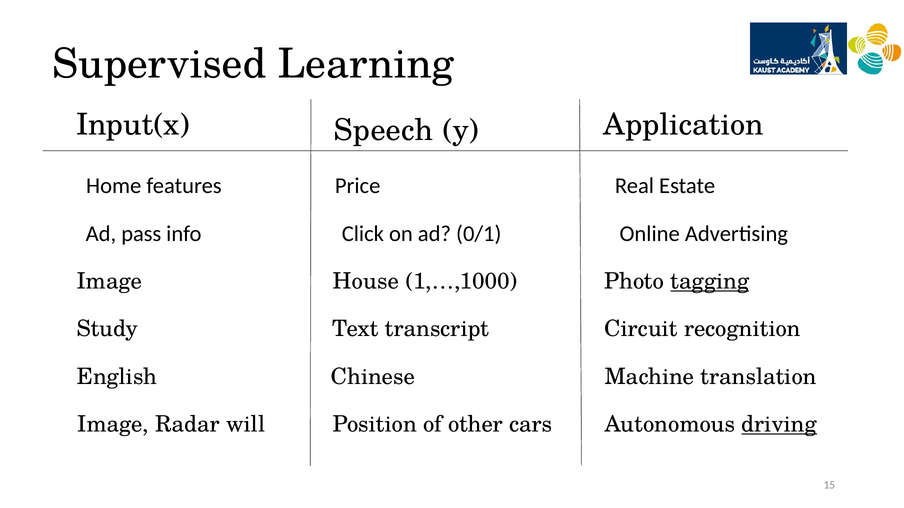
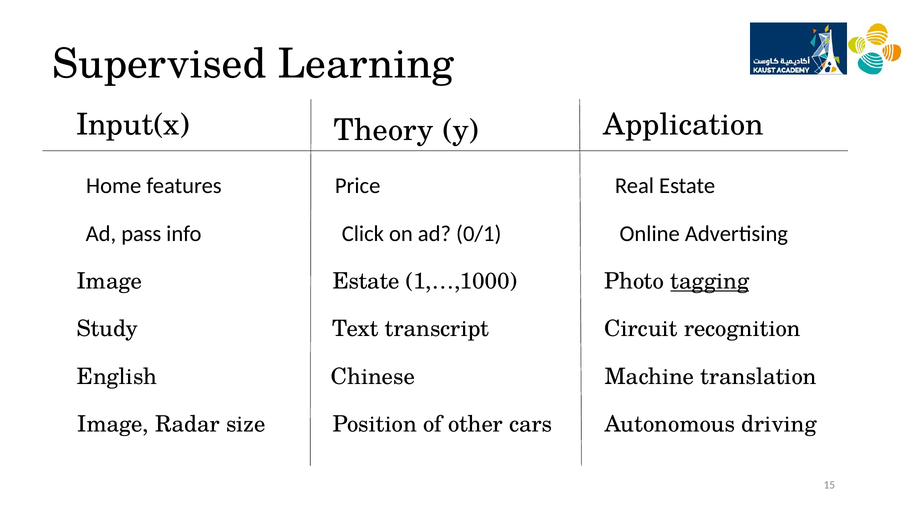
Speech: Speech -> Theory
House at (366, 282): House -> Estate
will: will -> size
driving underline: present -> none
